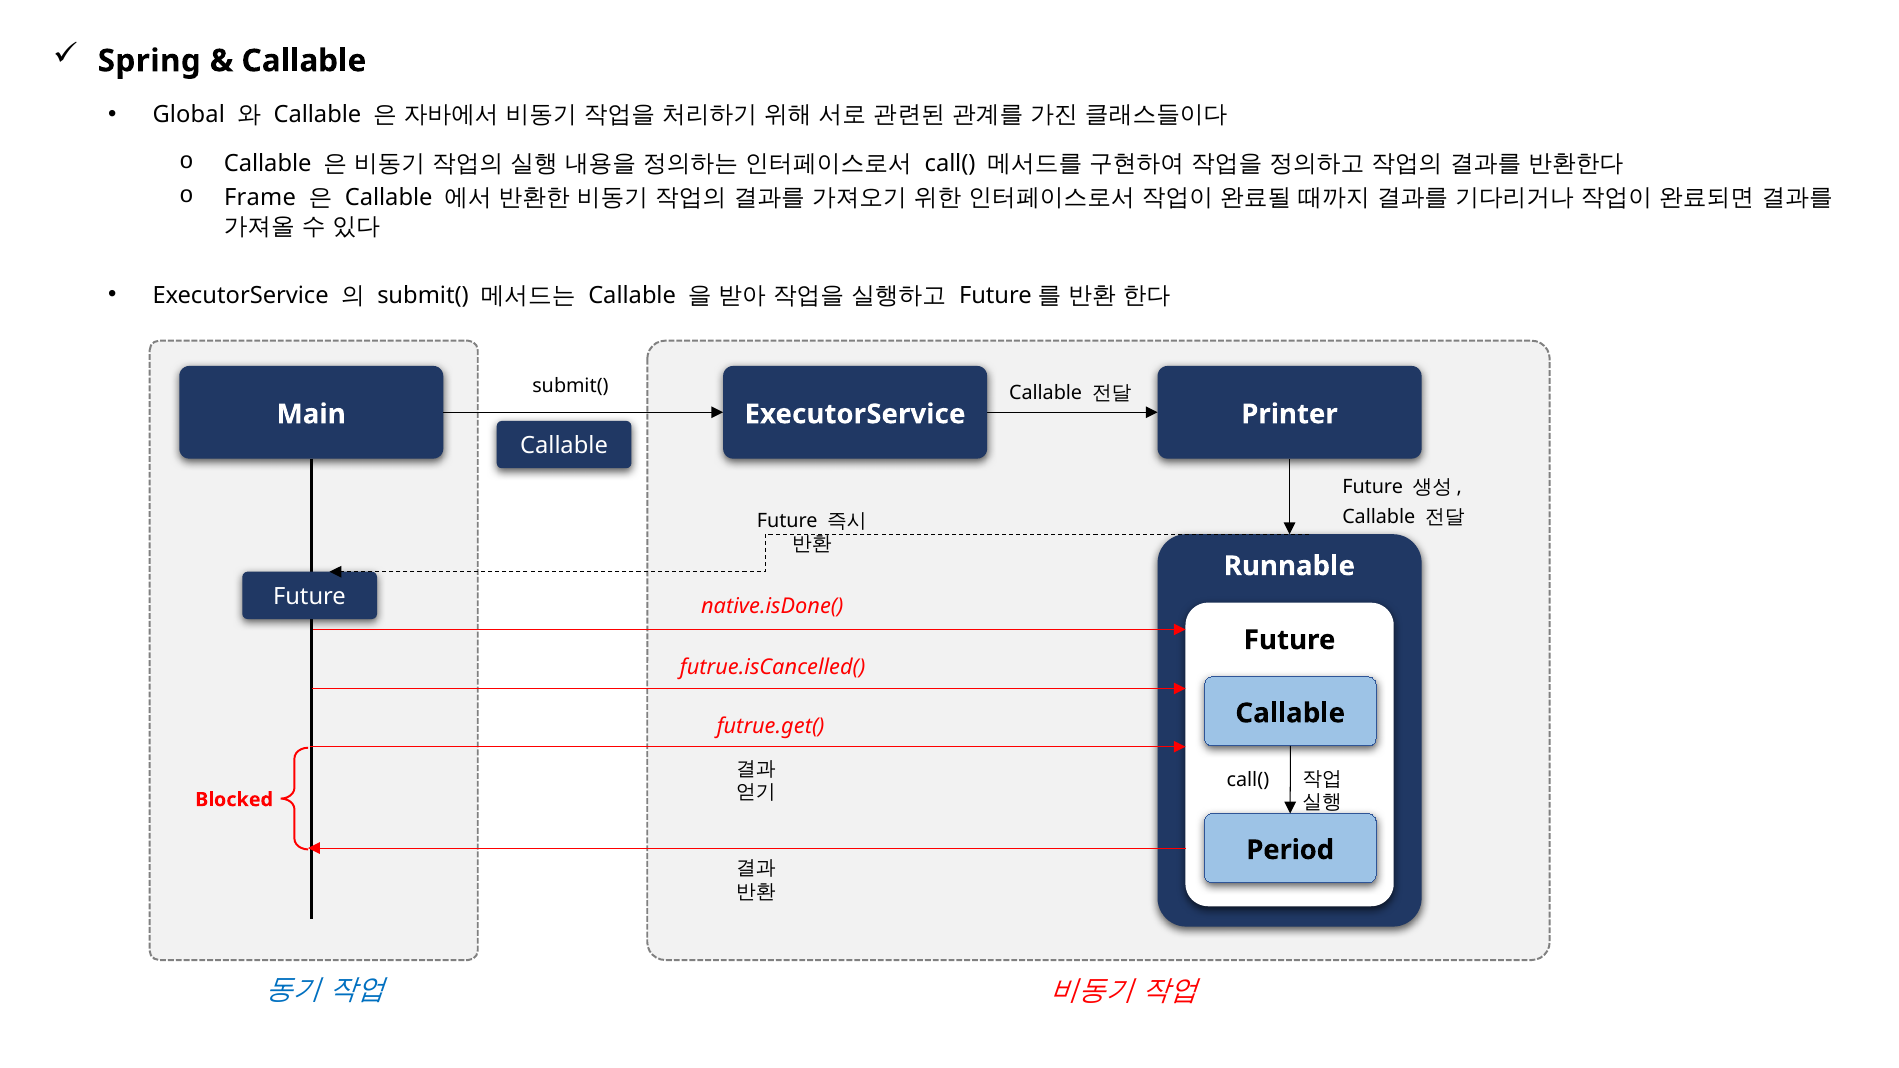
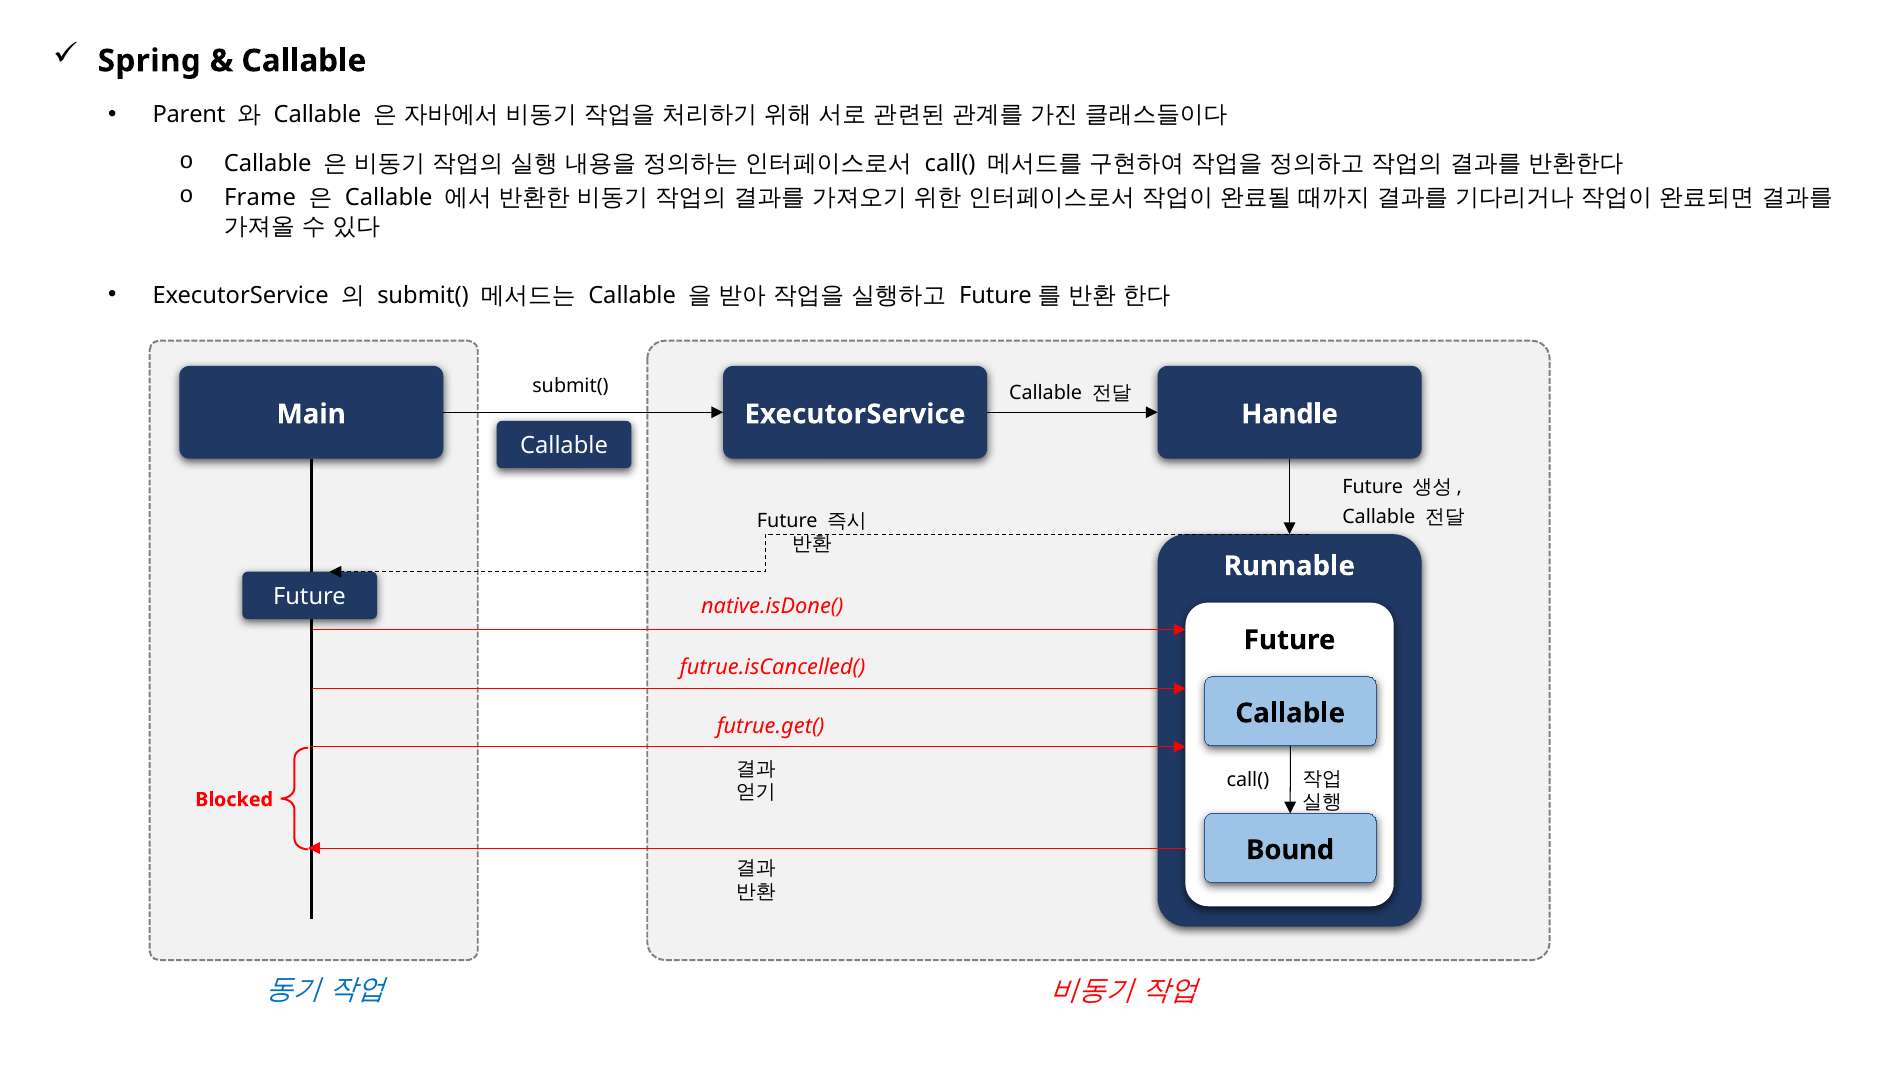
Global: Global -> Parent
Printer: Printer -> Handle
Period: Period -> Bound
